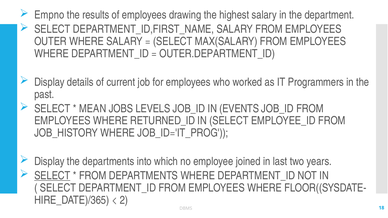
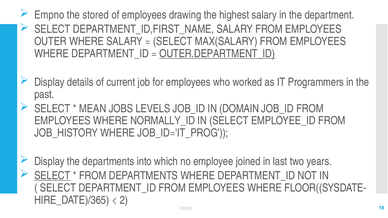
results: results -> stored
OUTER.DEPARTMENT_ID underline: none -> present
EVENTS: EVENTS -> DOMAIN
RETURNED_ID: RETURNED_ID -> NORMALLY_ID
